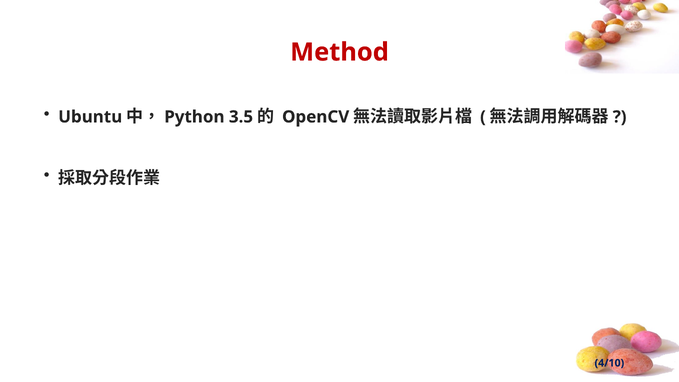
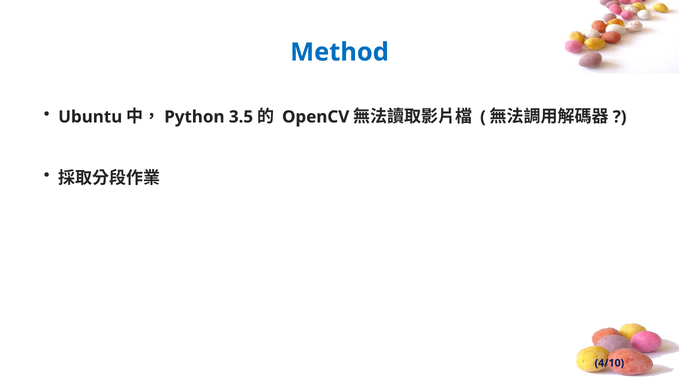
Method colour: red -> blue
